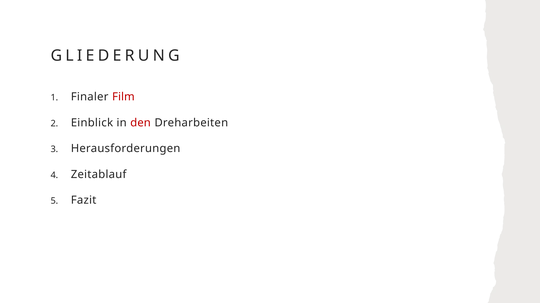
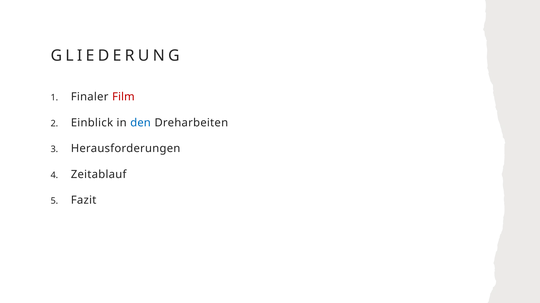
den colour: red -> blue
